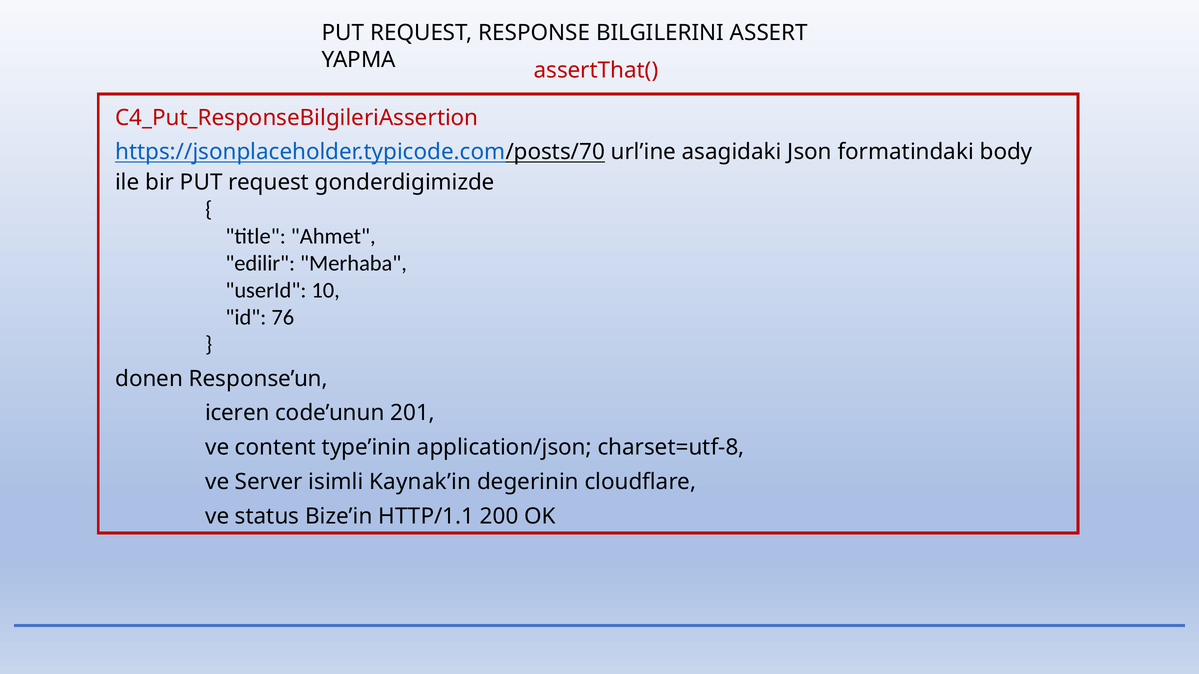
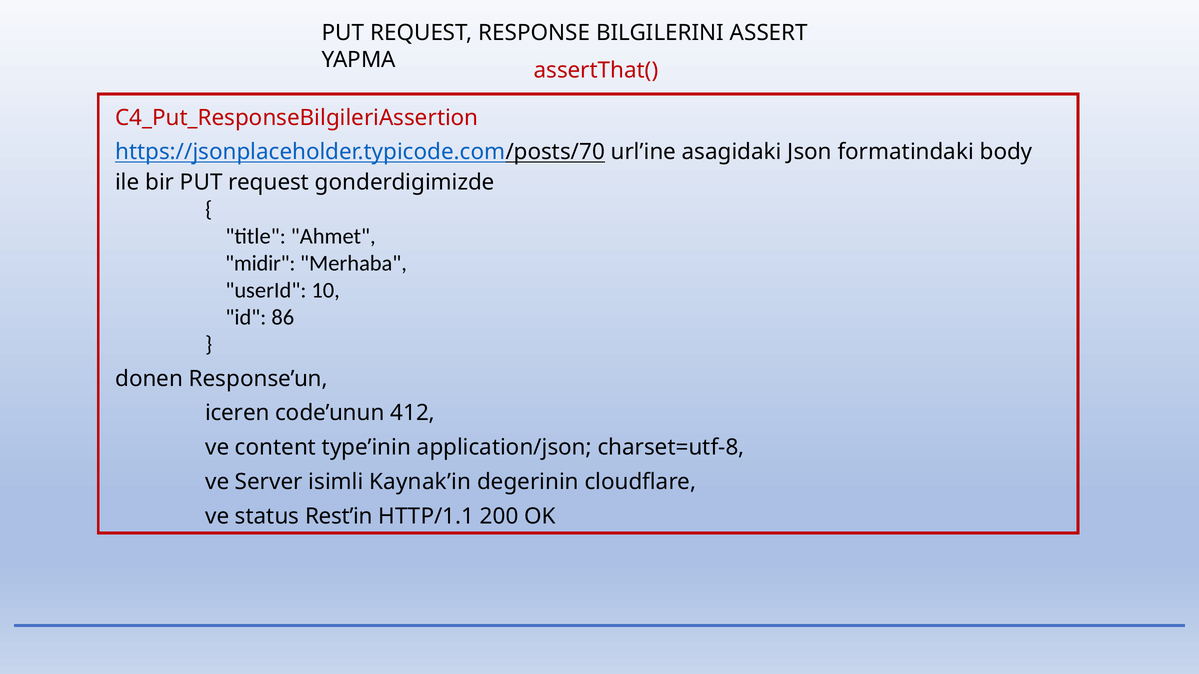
edilir: edilir -> midir
76: 76 -> 86
201: 201 -> 412
Bize’in: Bize’in -> Rest’in
